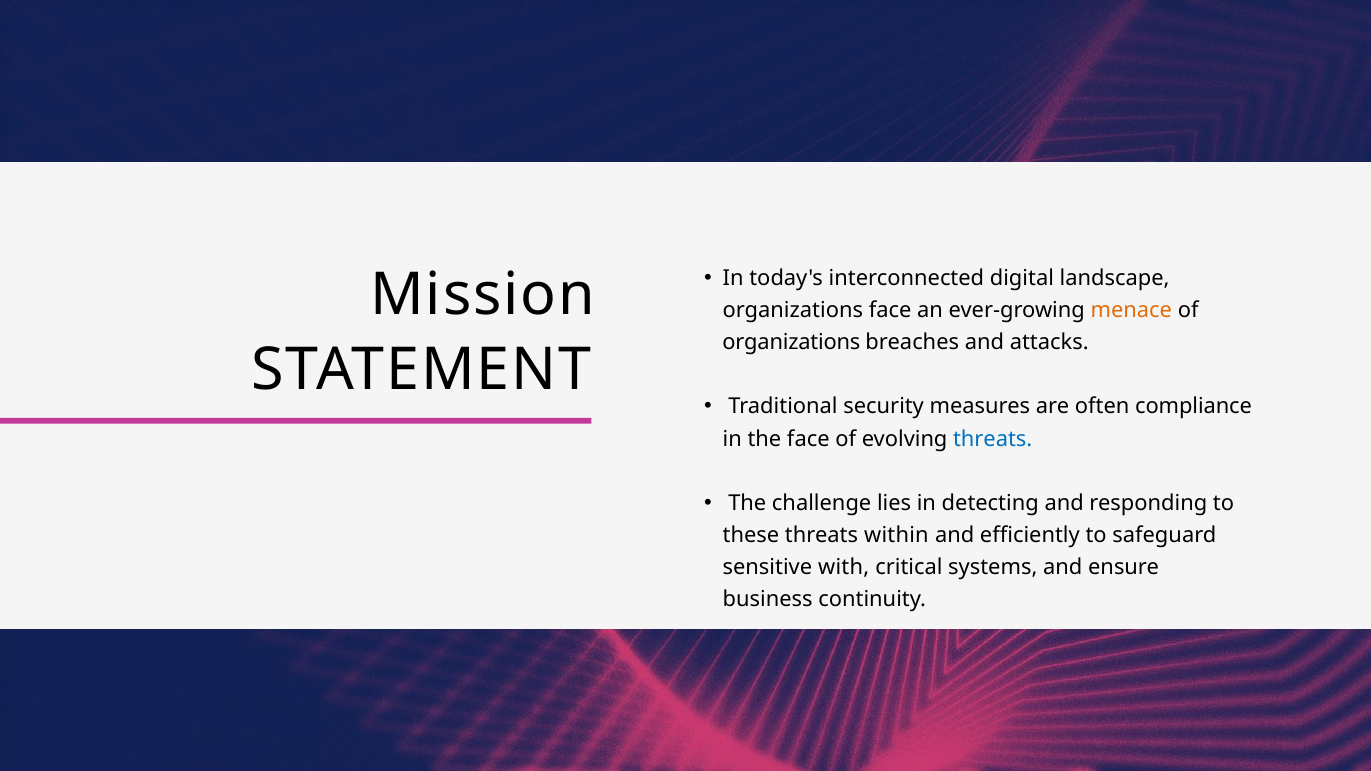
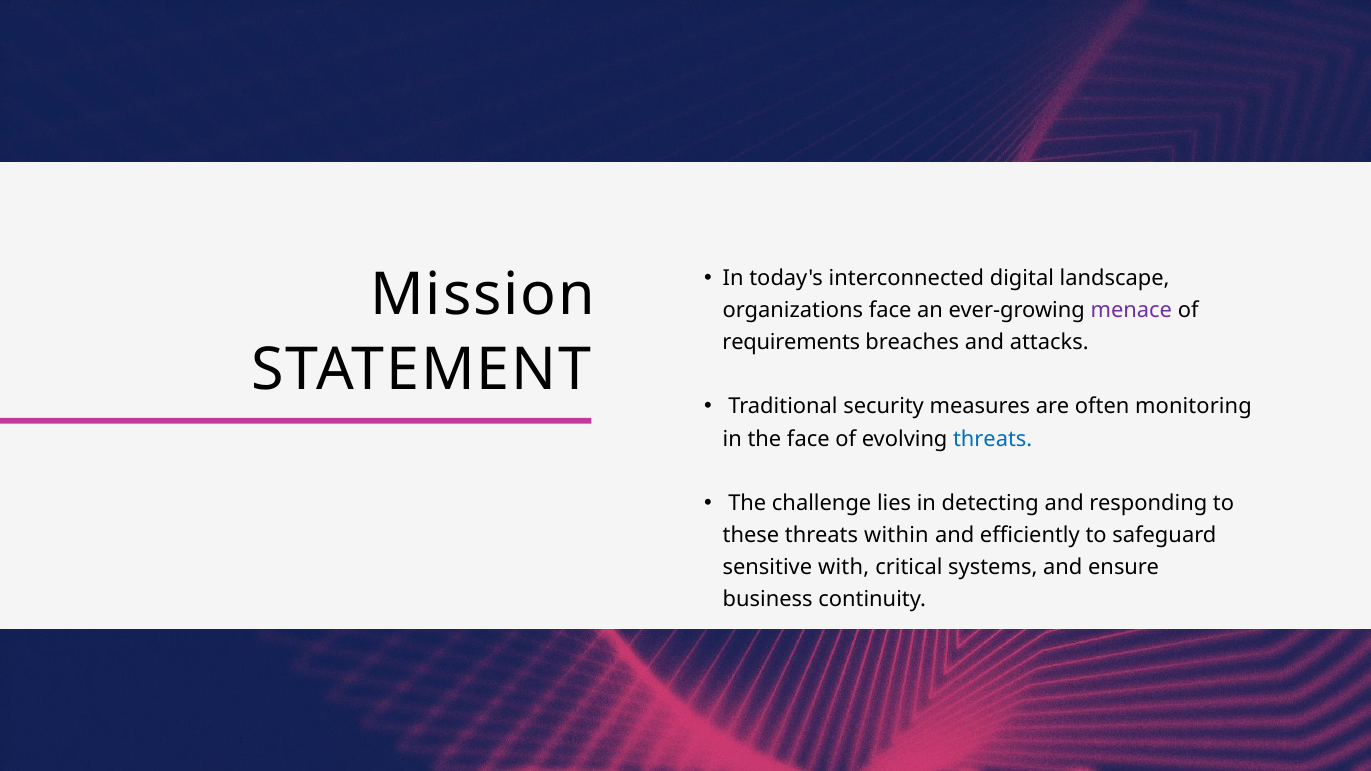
menace colour: orange -> purple
organizations at (791, 342): organizations -> requirements
compliance: compliance -> monitoring
